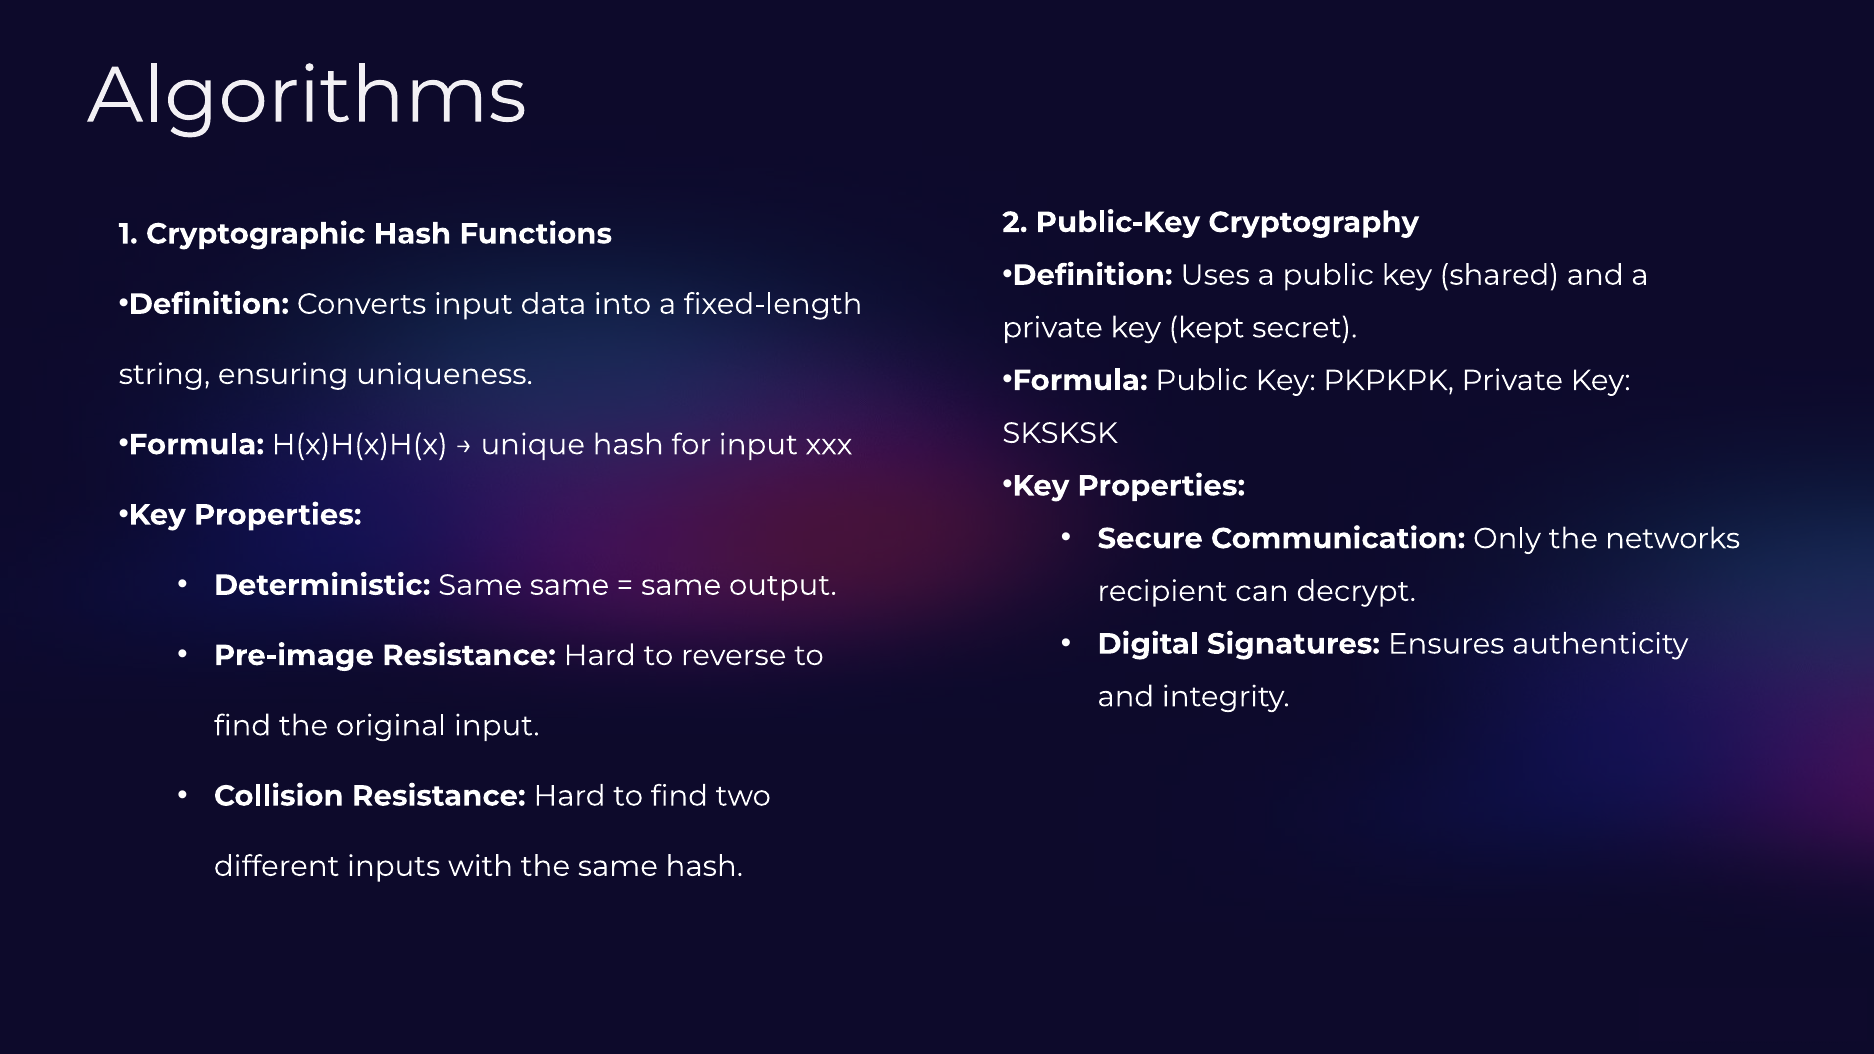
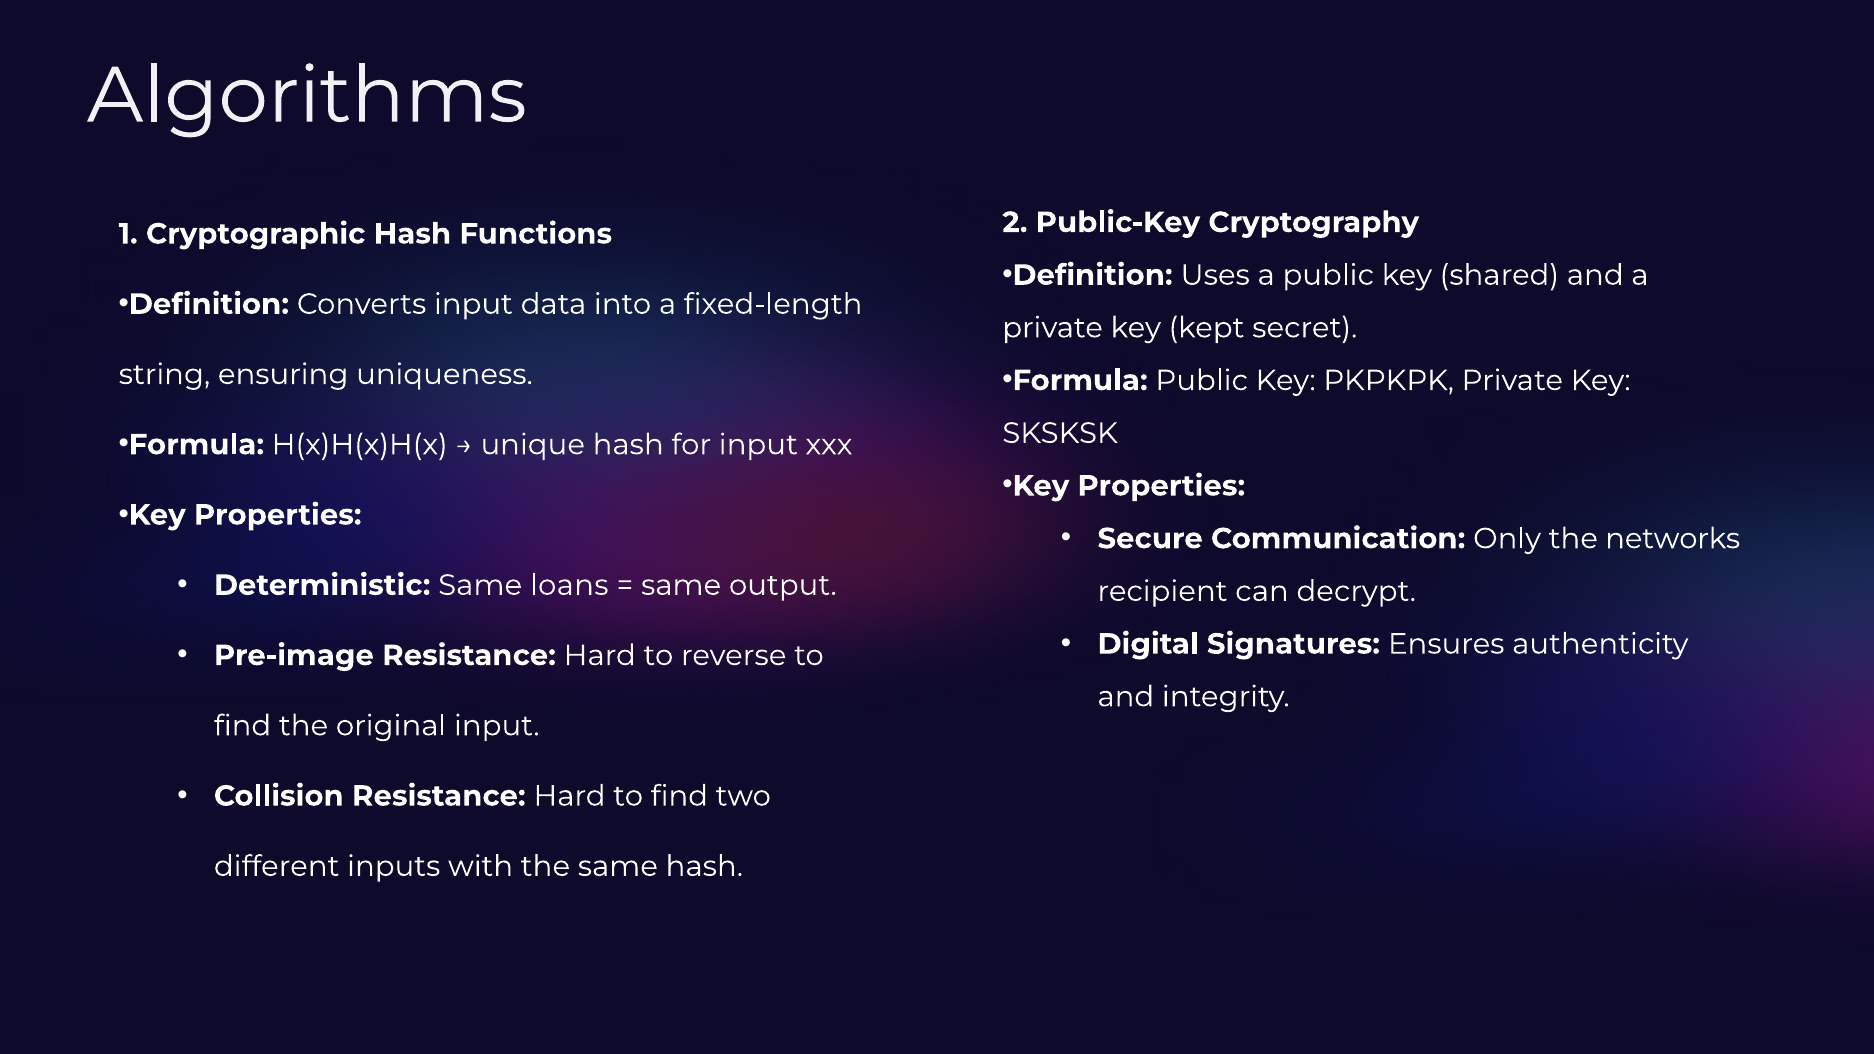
Same same: same -> loans
